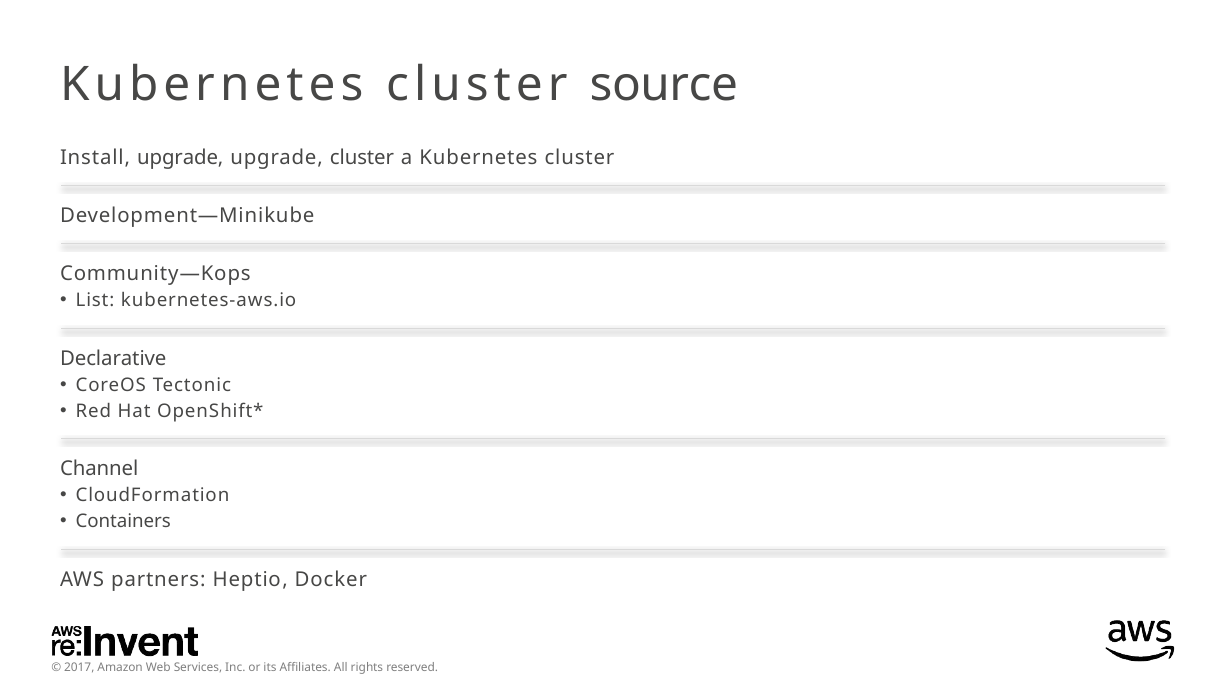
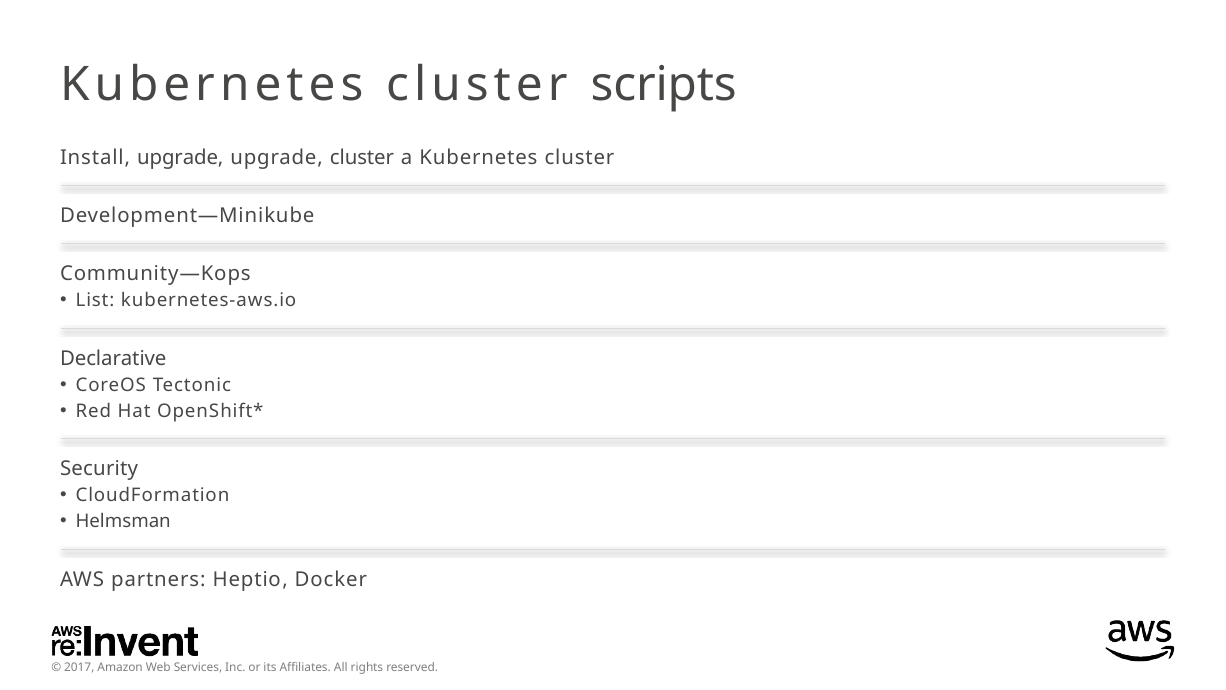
source: source -> scripts
Channel: Channel -> Security
Containers: Containers -> Helmsman
